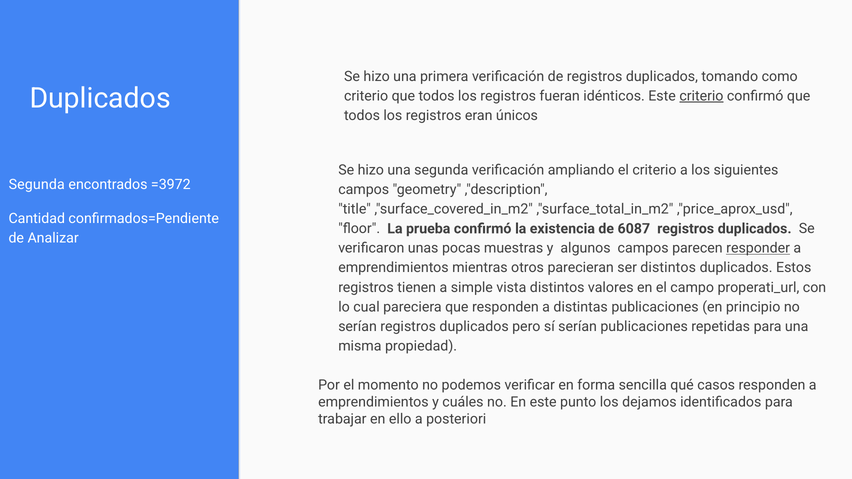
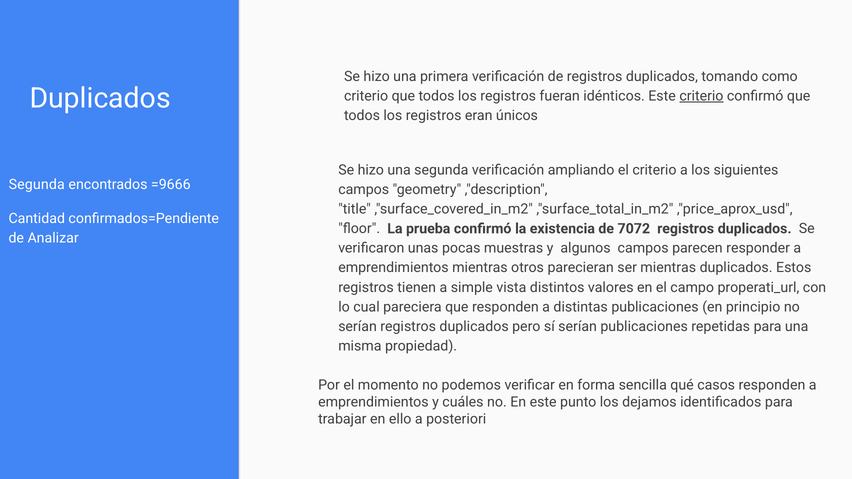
=3972: =3972 -> =9666
6087: 6087 -> 7072
responder underline: present -> none
ser distintos: distintos -> mientras
